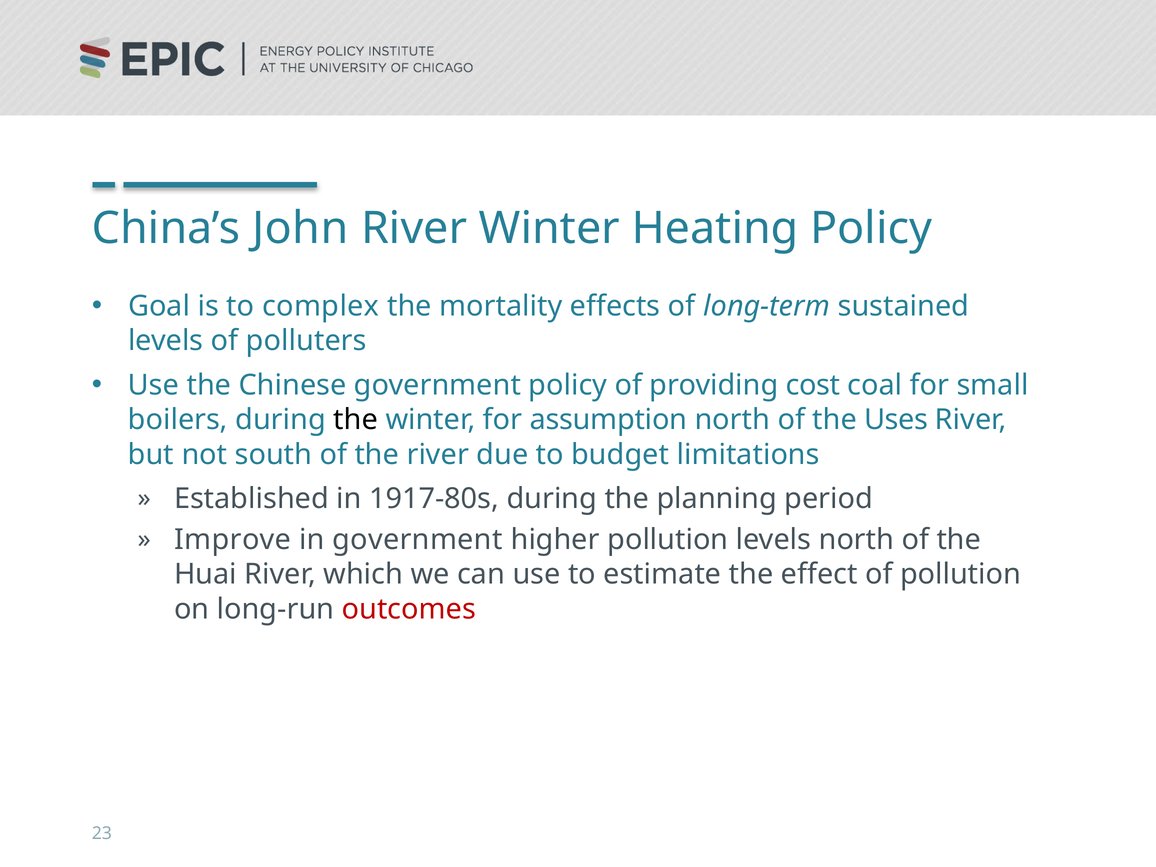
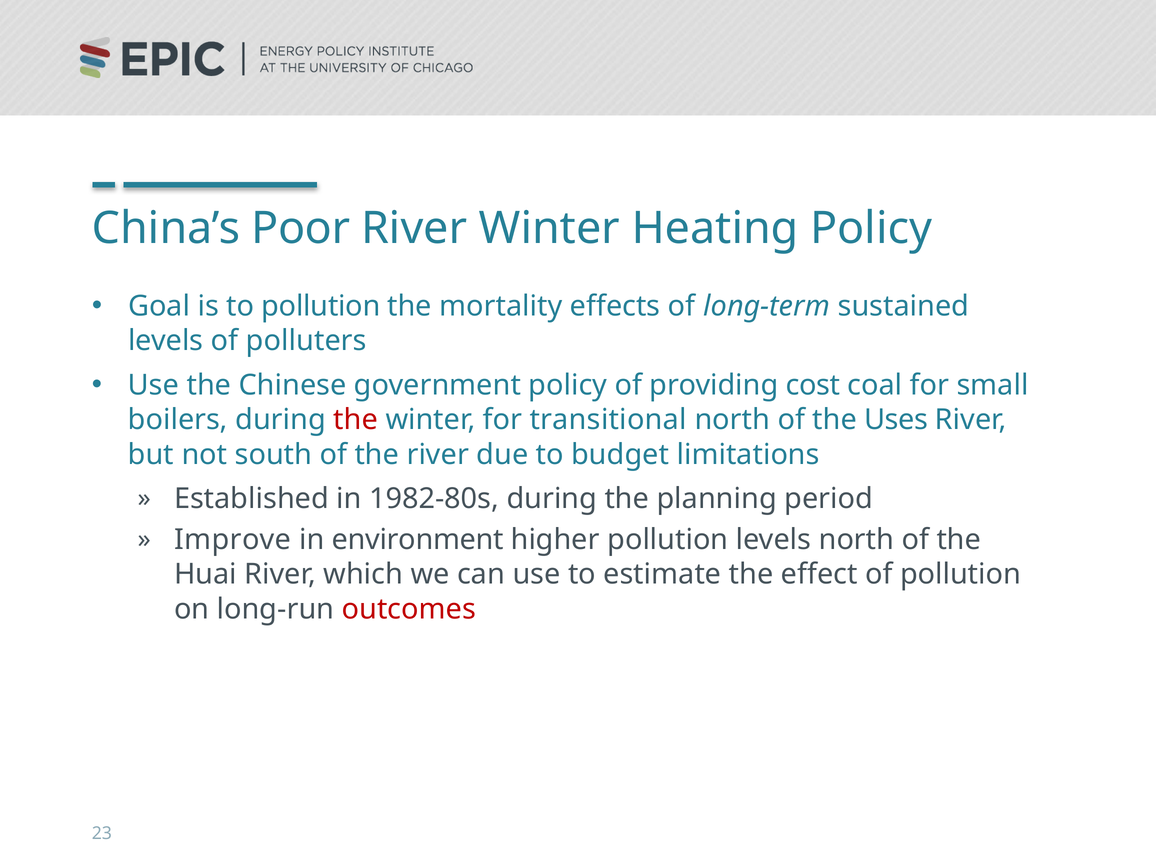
John: John -> Poor
to complex: complex -> pollution
the at (356, 420) colour: black -> red
assumption: assumption -> transitional
1917-80s: 1917-80s -> 1982-80s
in government: government -> environment
